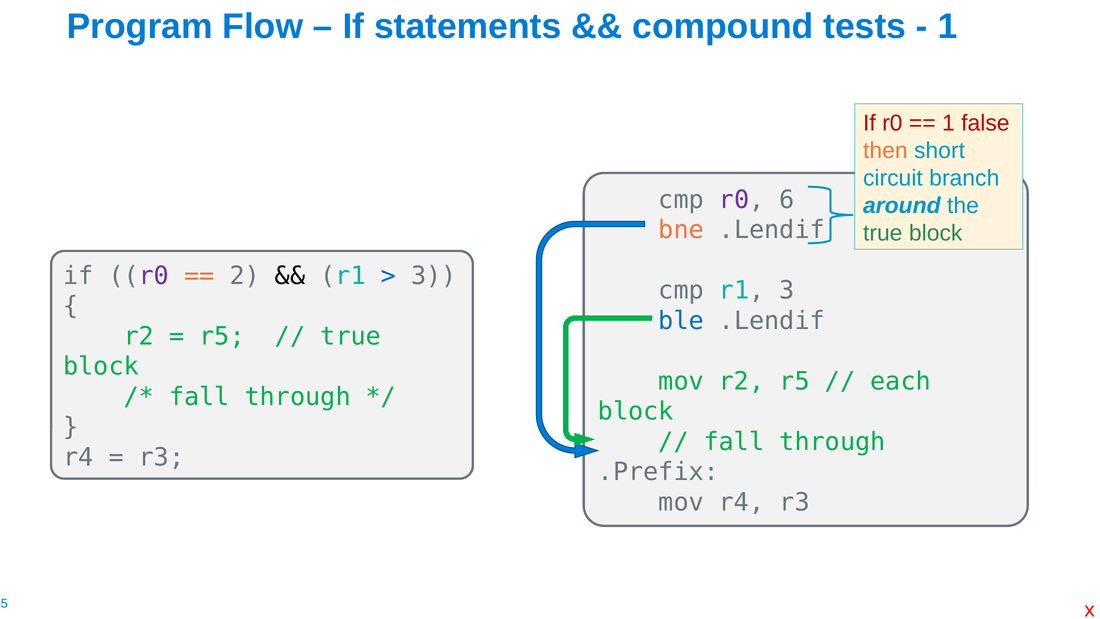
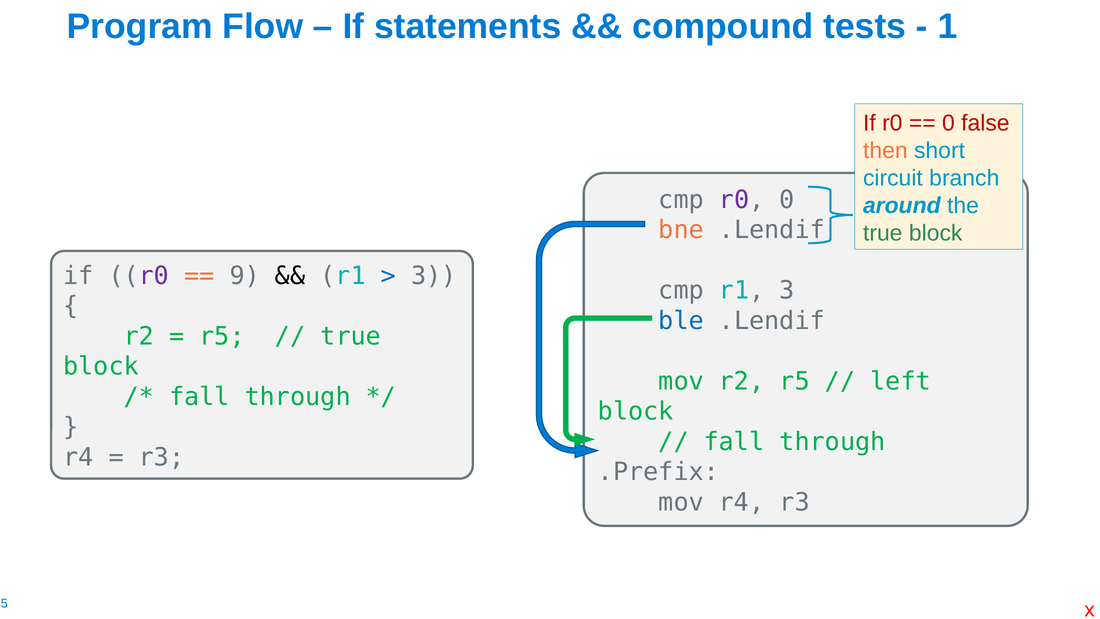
1 at (948, 123): 1 -> 0
r0 6: 6 -> 0
2: 2 -> 9
each: each -> left
